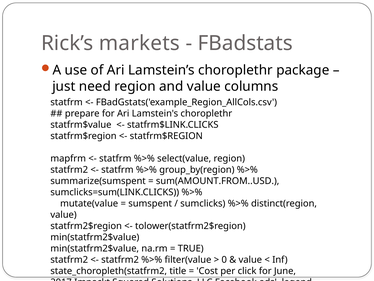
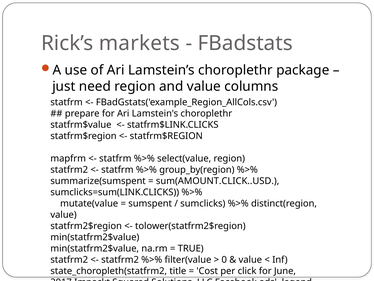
sum(AMOUNT.FROM..USD: sum(AMOUNT.FROM..USD -> sum(AMOUNT.CLICK..USD
